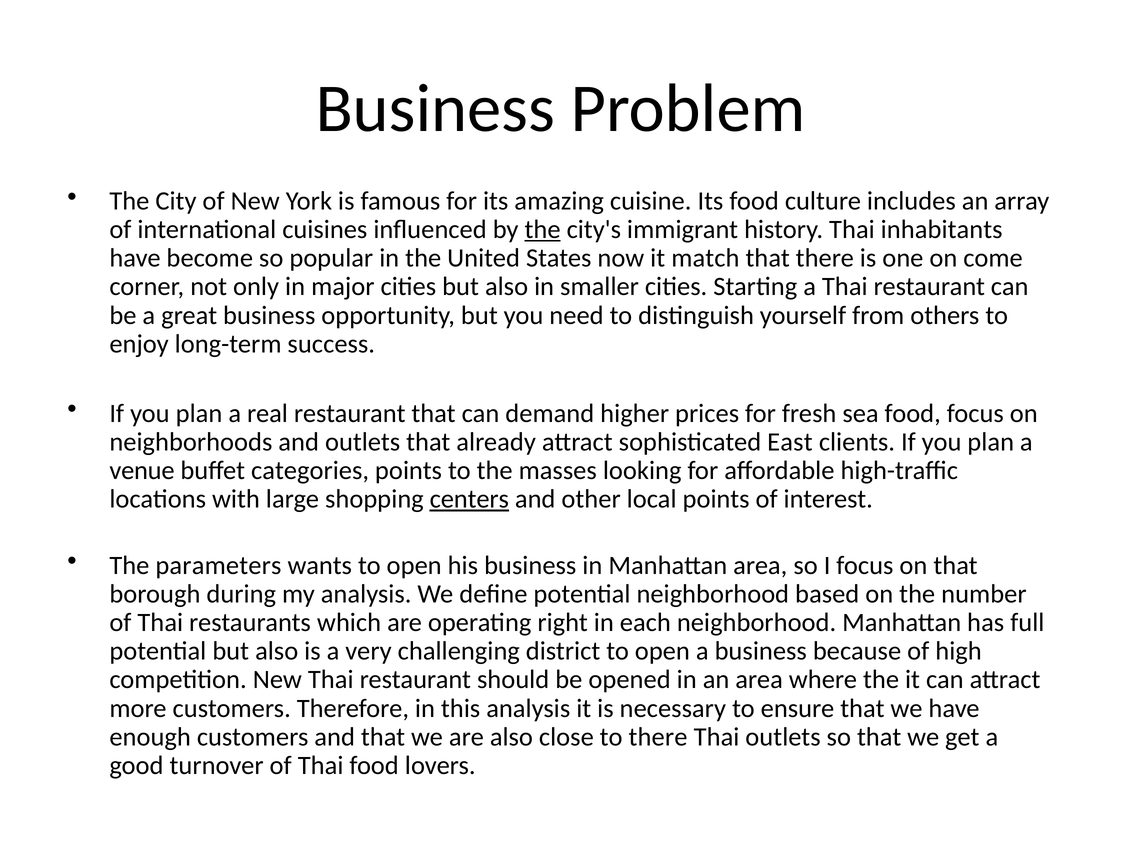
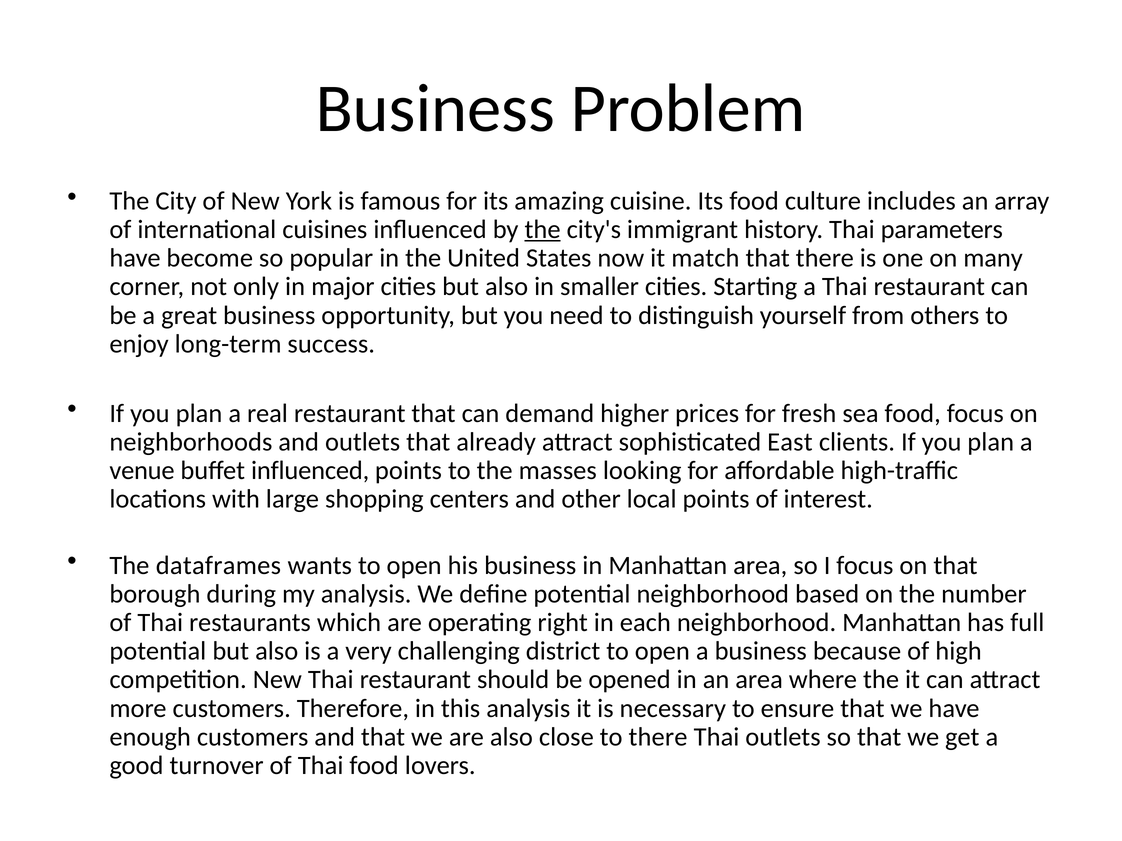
inhabitants: inhabitants -> parameters
come: come -> many
buffet categories: categories -> influenced
centers underline: present -> none
parameters: parameters -> dataframes
